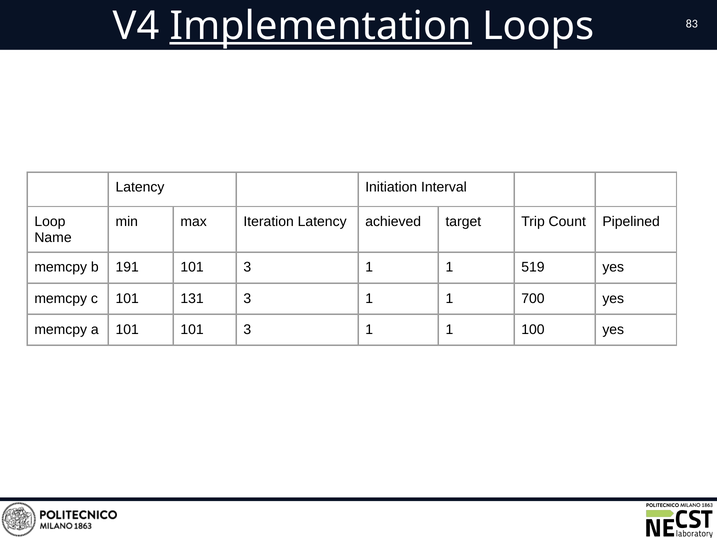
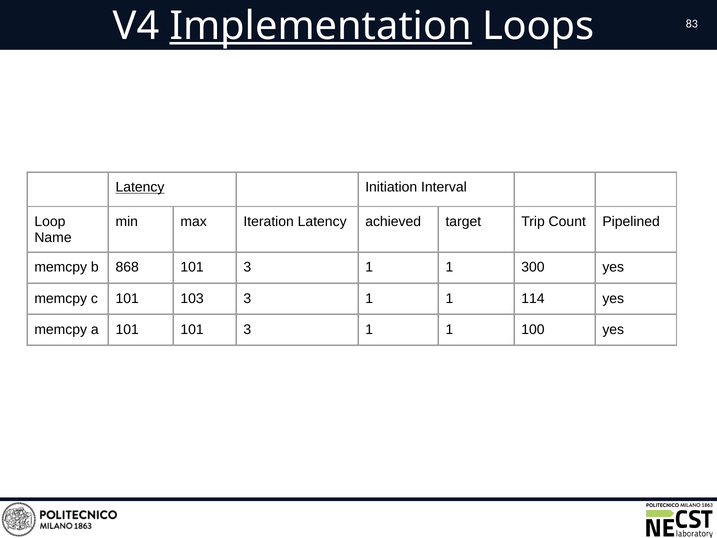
Latency at (140, 187) underline: none -> present
191: 191 -> 868
519: 519 -> 300
131: 131 -> 103
700: 700 -> 114
